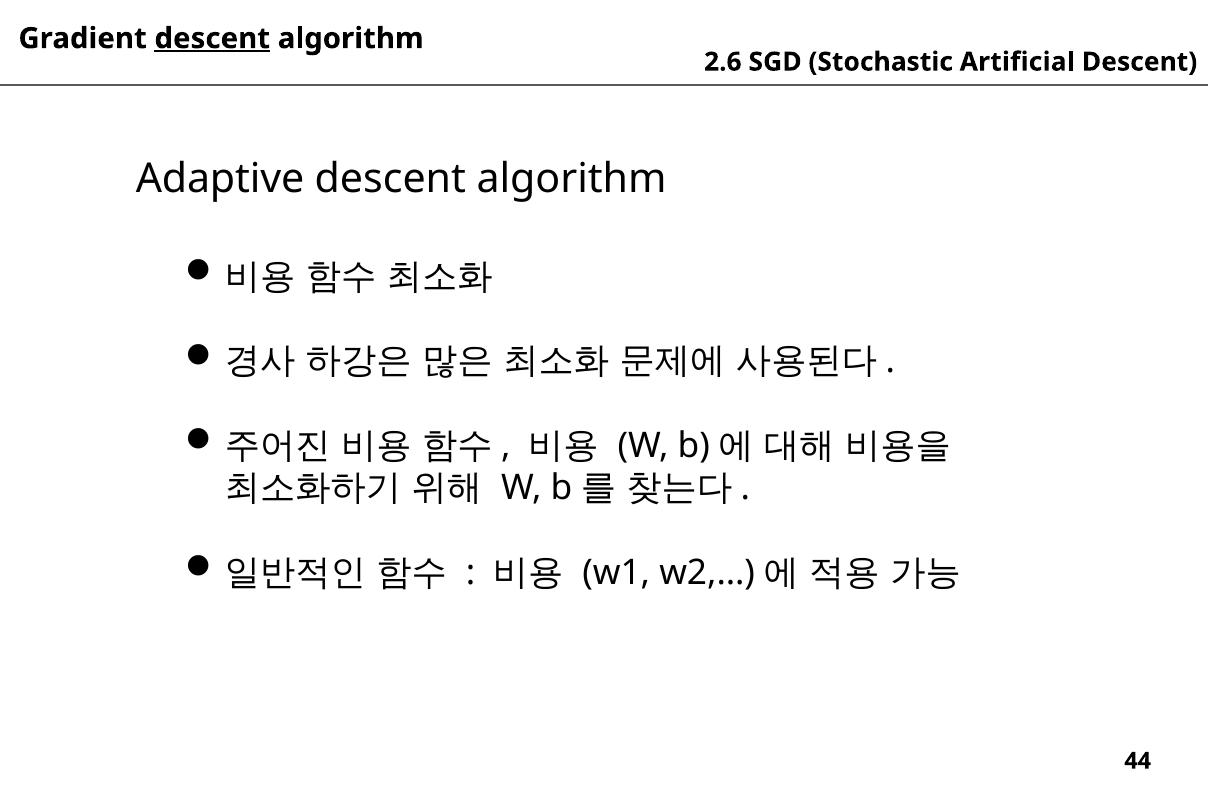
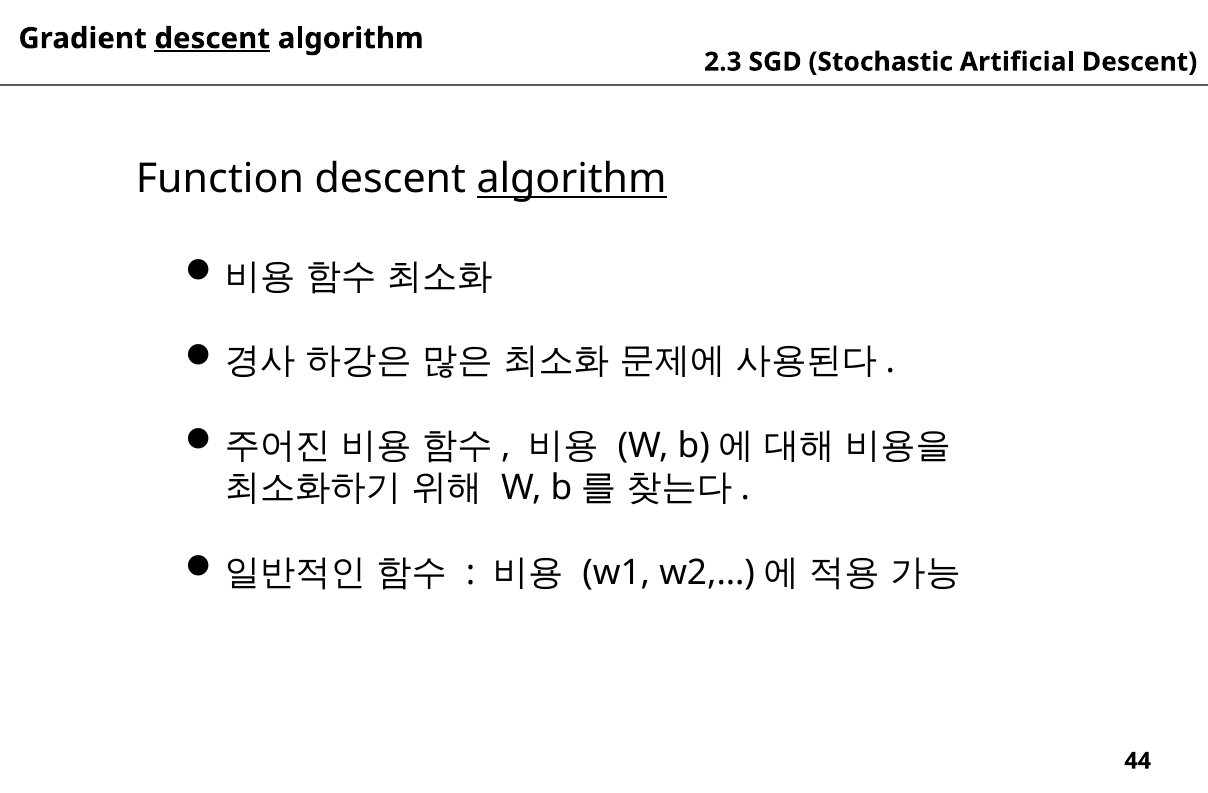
2.6: 2.6 -> 2.3
Adaptive: Adaptive -> Function
algorithm at (572, 179) underline: none -> present
